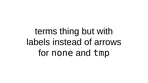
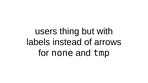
terms: terms -> users
